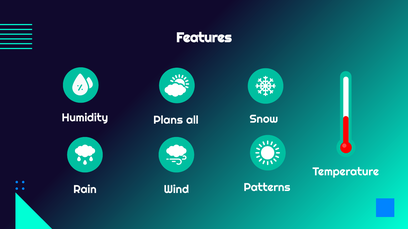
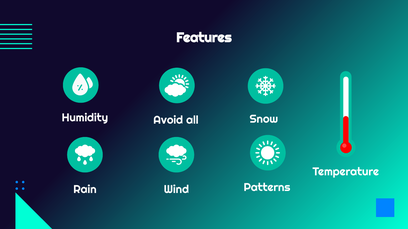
Plans: Plans -> Avoid
